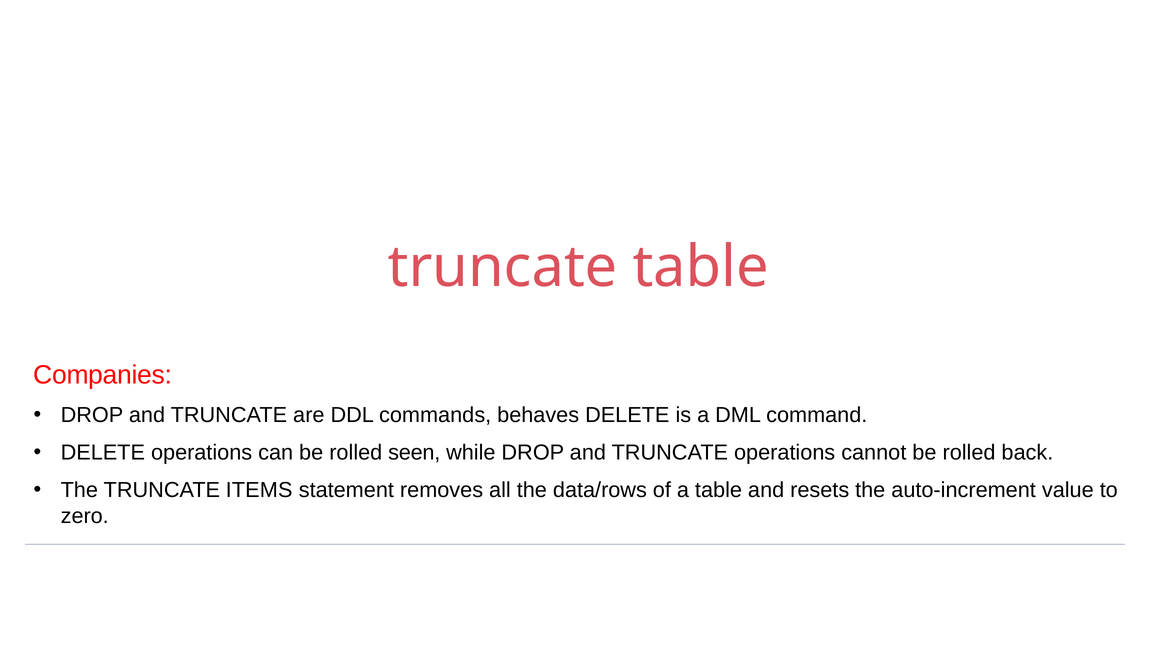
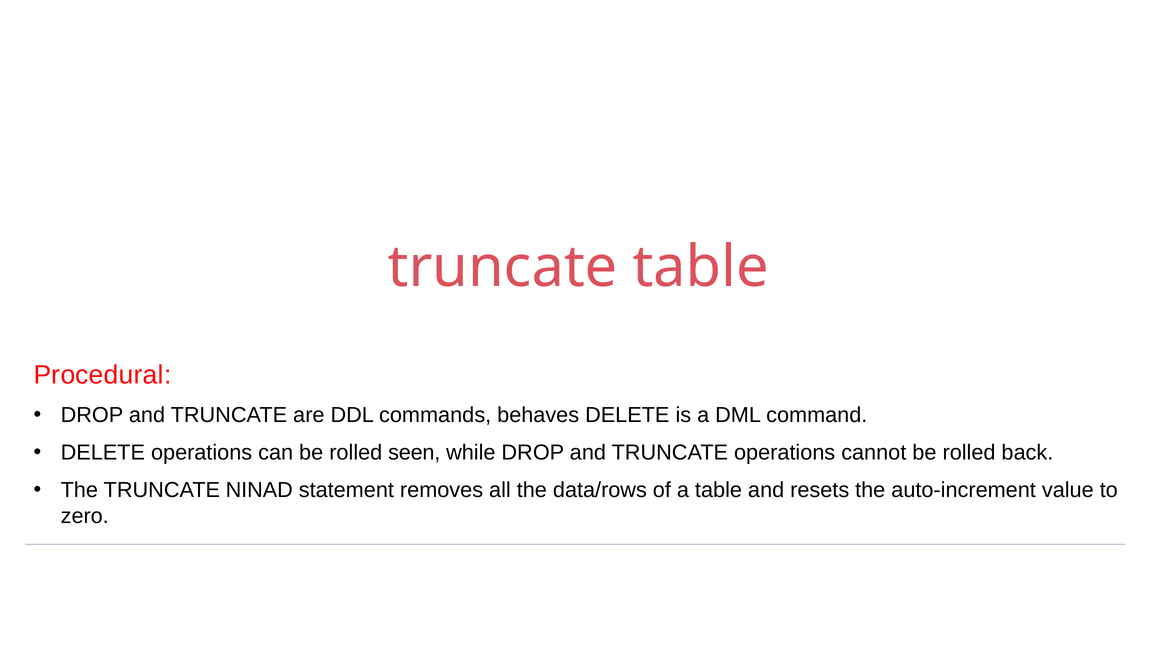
Companies: Companies -> Procedural
ITEMS: ITEMS -> NINAD
